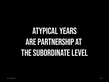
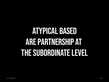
YEARS: YEARS -> BASED
